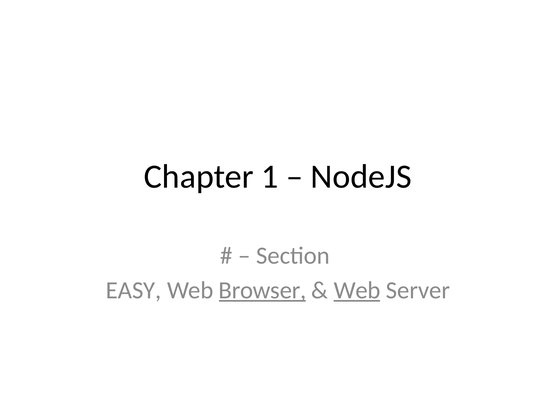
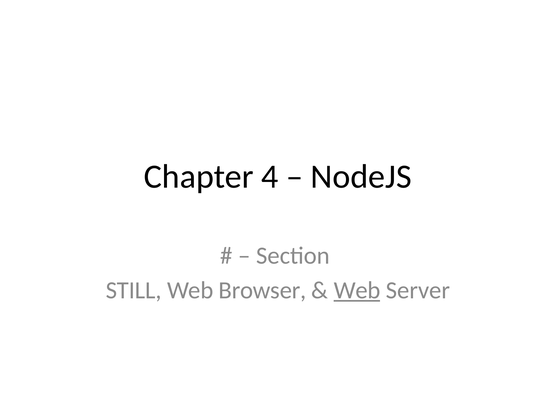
1: 1 -> 4
EASY: EASY -> STILL
Browser underline: present -> none
